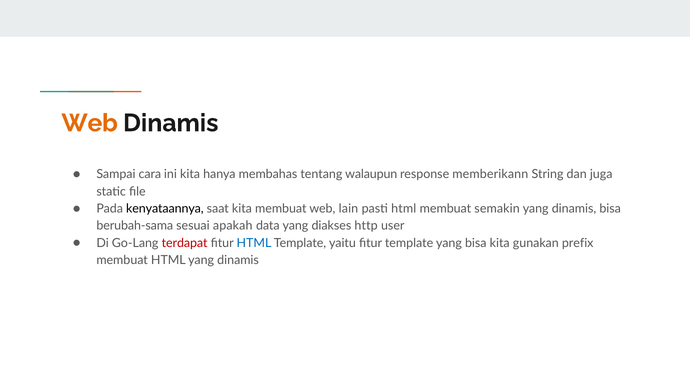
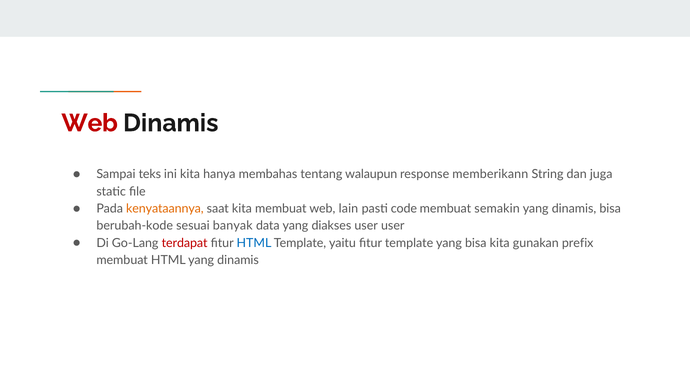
Web at (90, 123) colour: orange -> red
cara: cara -> teks
kenyataannya colour: black -> orange
pasti html: html -> code
berubah-sama: berubah-sama -> berubah-kode
apakah: apakah -> banyak
diakses http: http -> user
